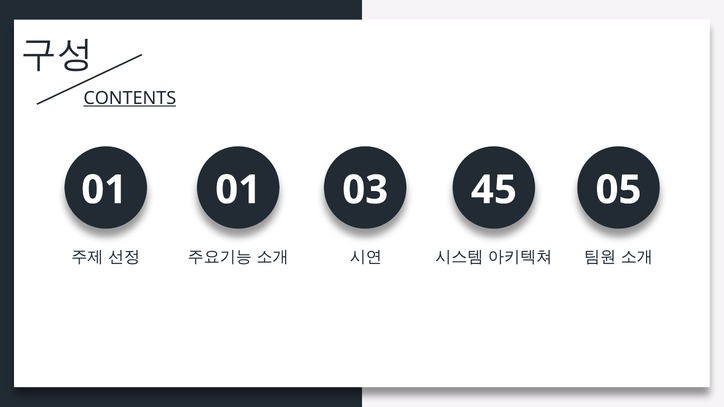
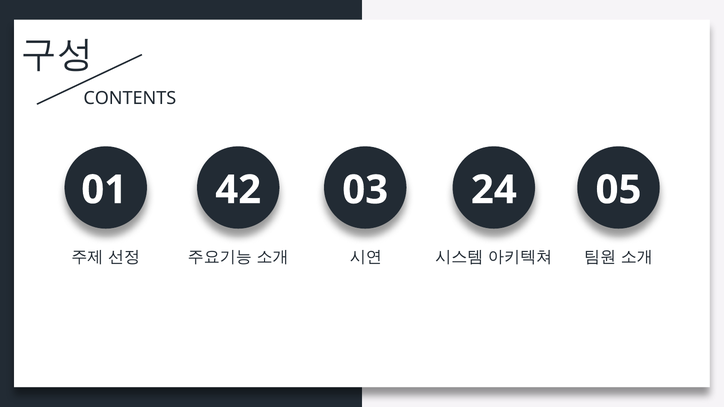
CONTENTS underline: present -> none
01 01: 01 -> 42
45: 45 -> 24
